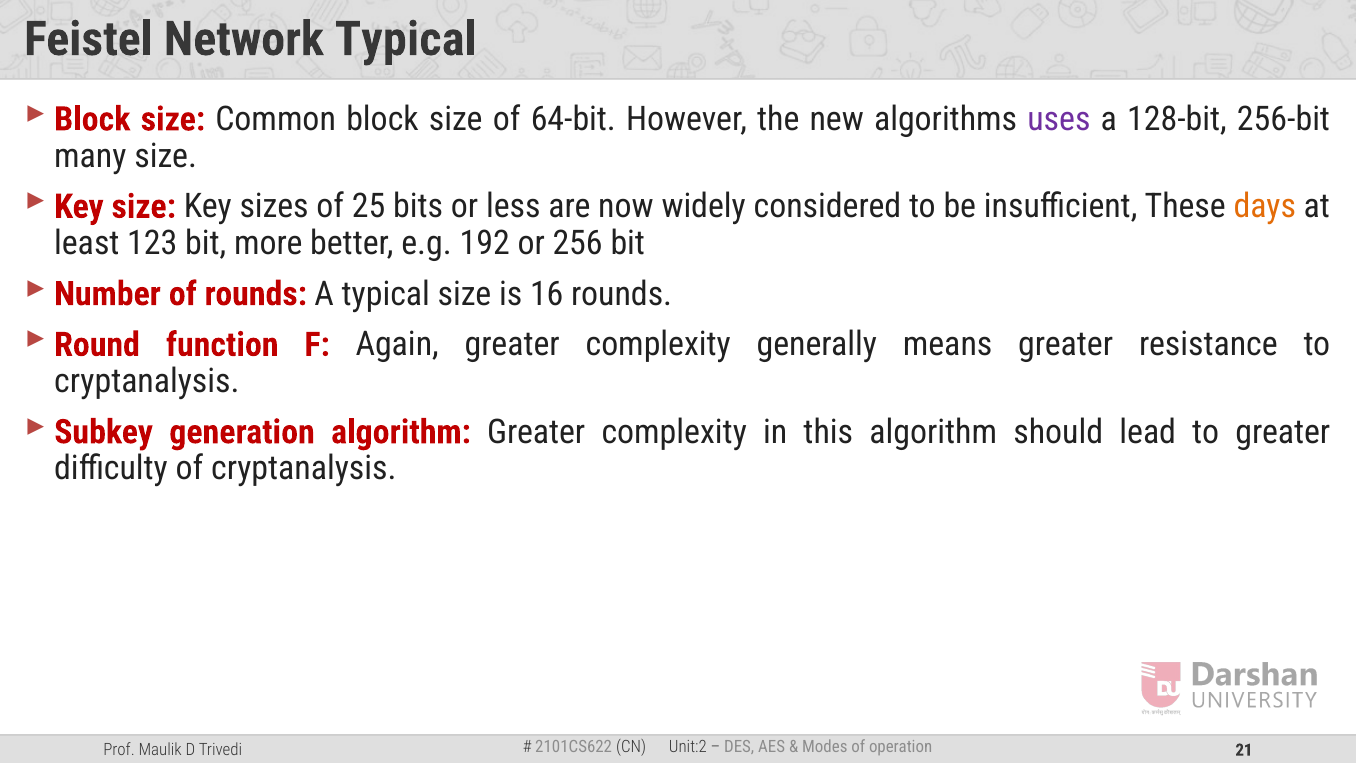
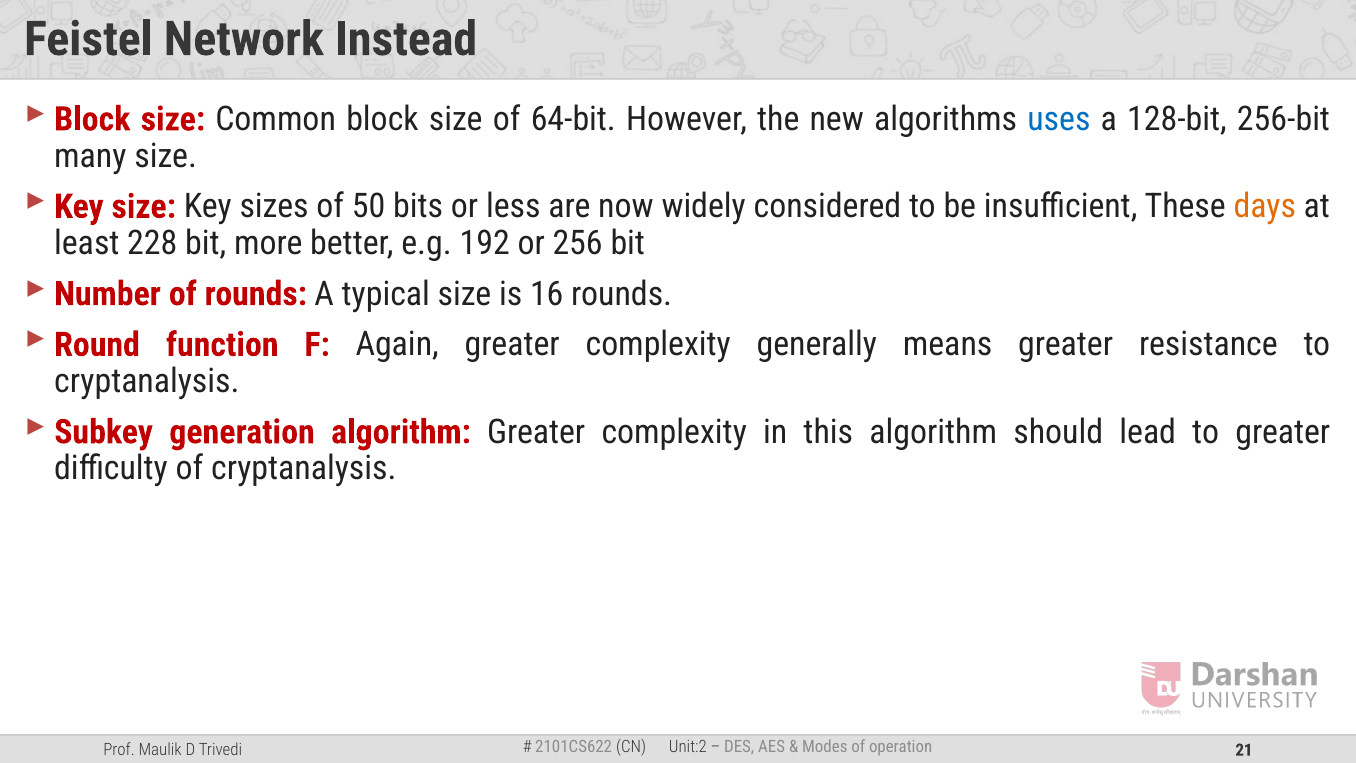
Network Typical: Typical -> Instead
uses colour: purple -> blue
25: 25 -> 50
123: 123 -> 228
